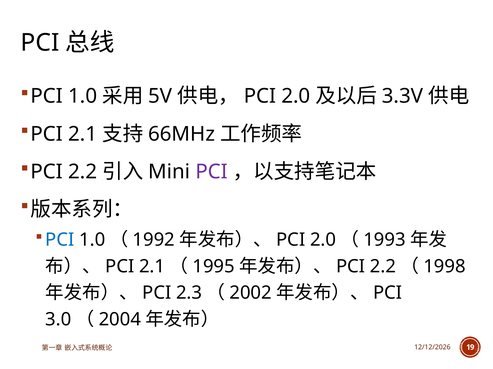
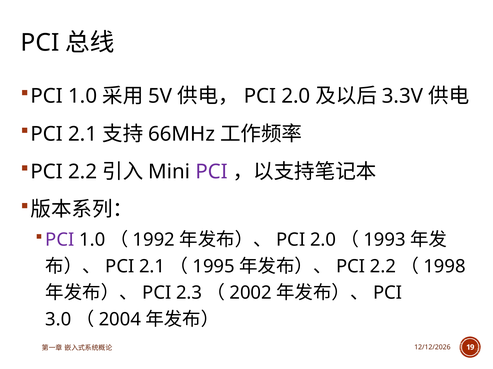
PCI at (60, 240) colour: blue -> purple
